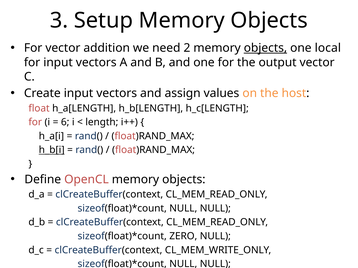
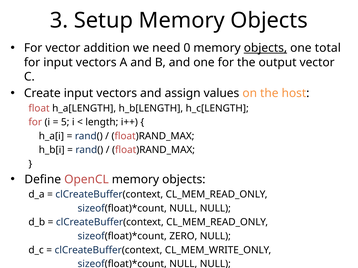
2: 2 -> 0
local: local -> total
6: 6 -> 5
h_b[i underline: present -> none
